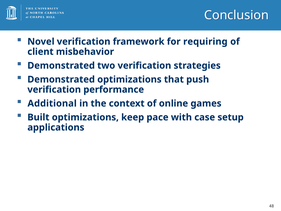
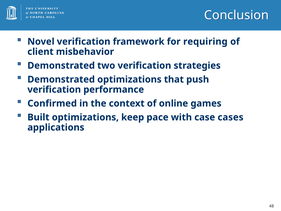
Additional: Additional -> Confirmed
setup: setup -> cases
